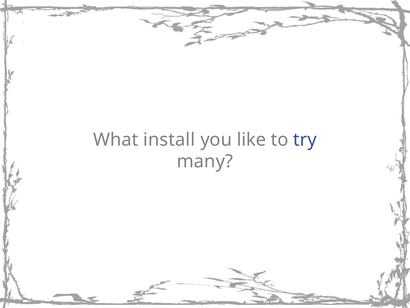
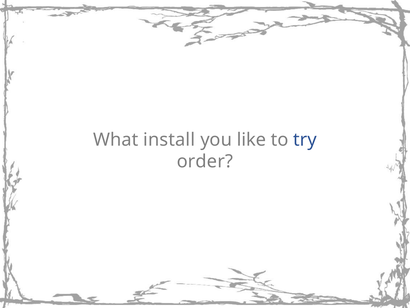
many: many -> order
